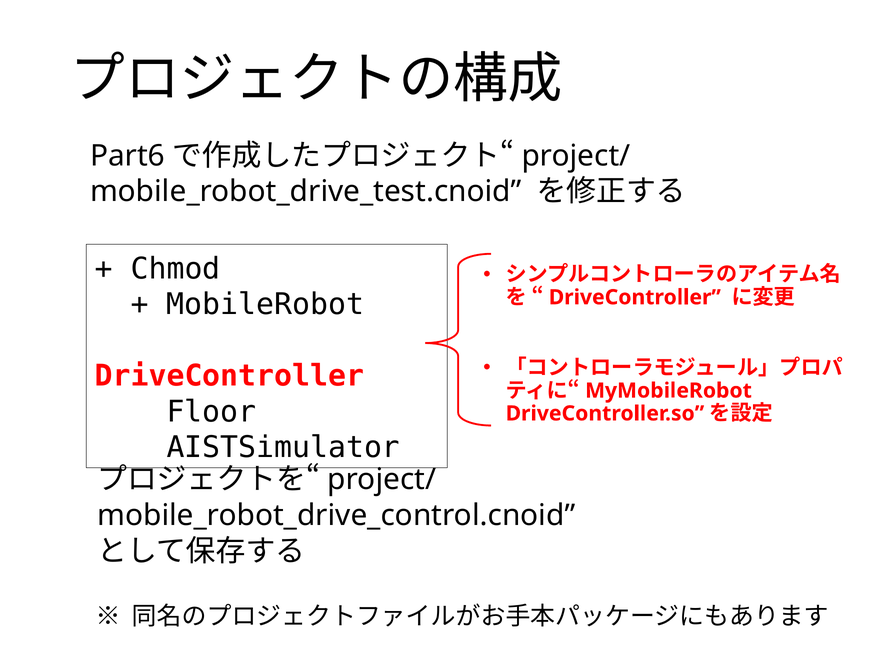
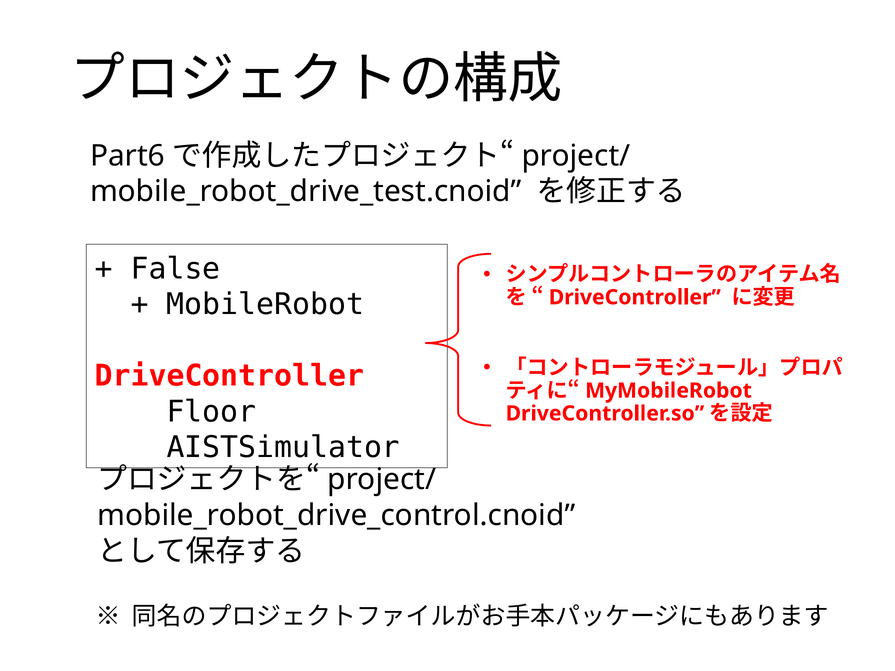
Chmod: Chmod -> False
